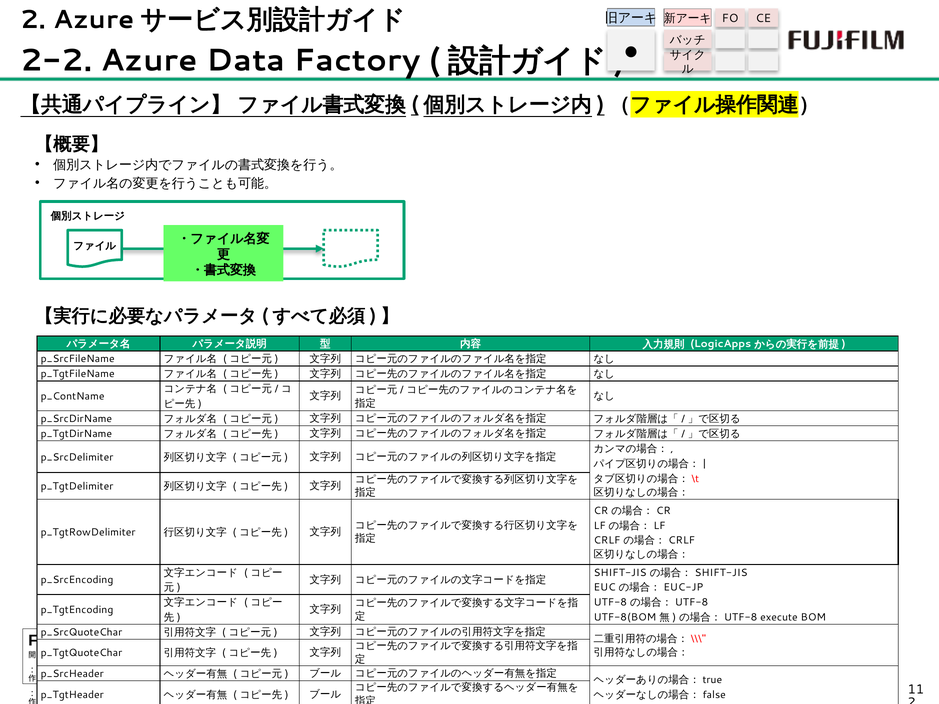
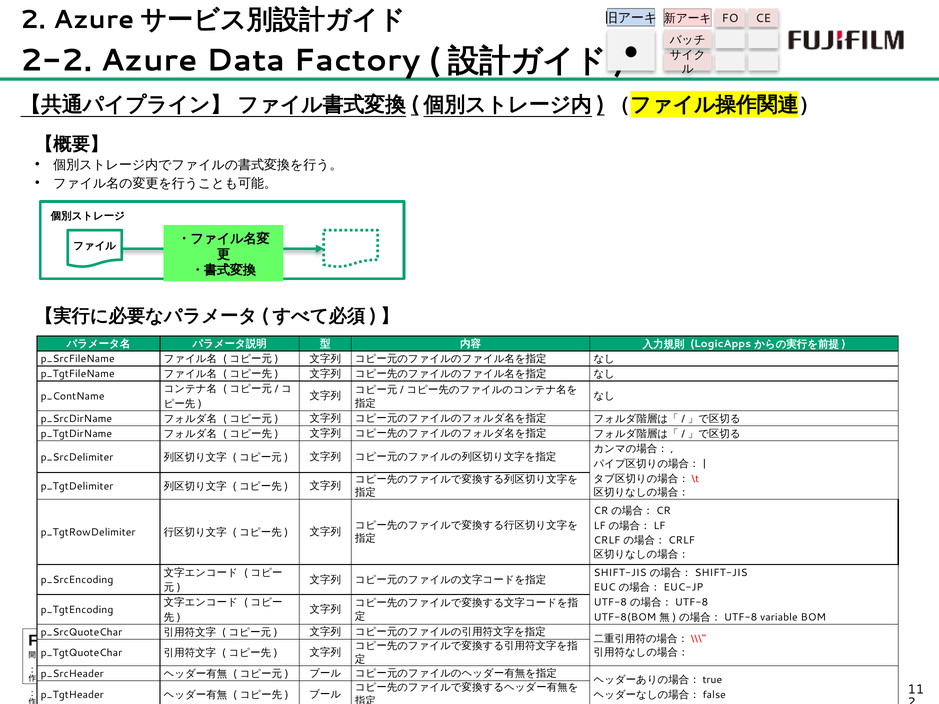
execute: execute -> variable
